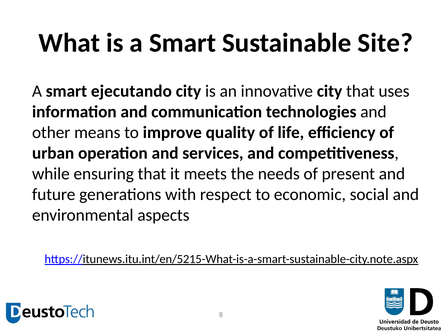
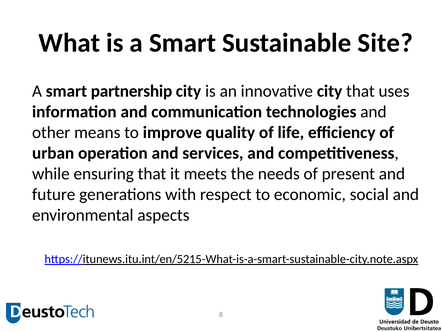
ejecutando: ejecutando -> partnership
